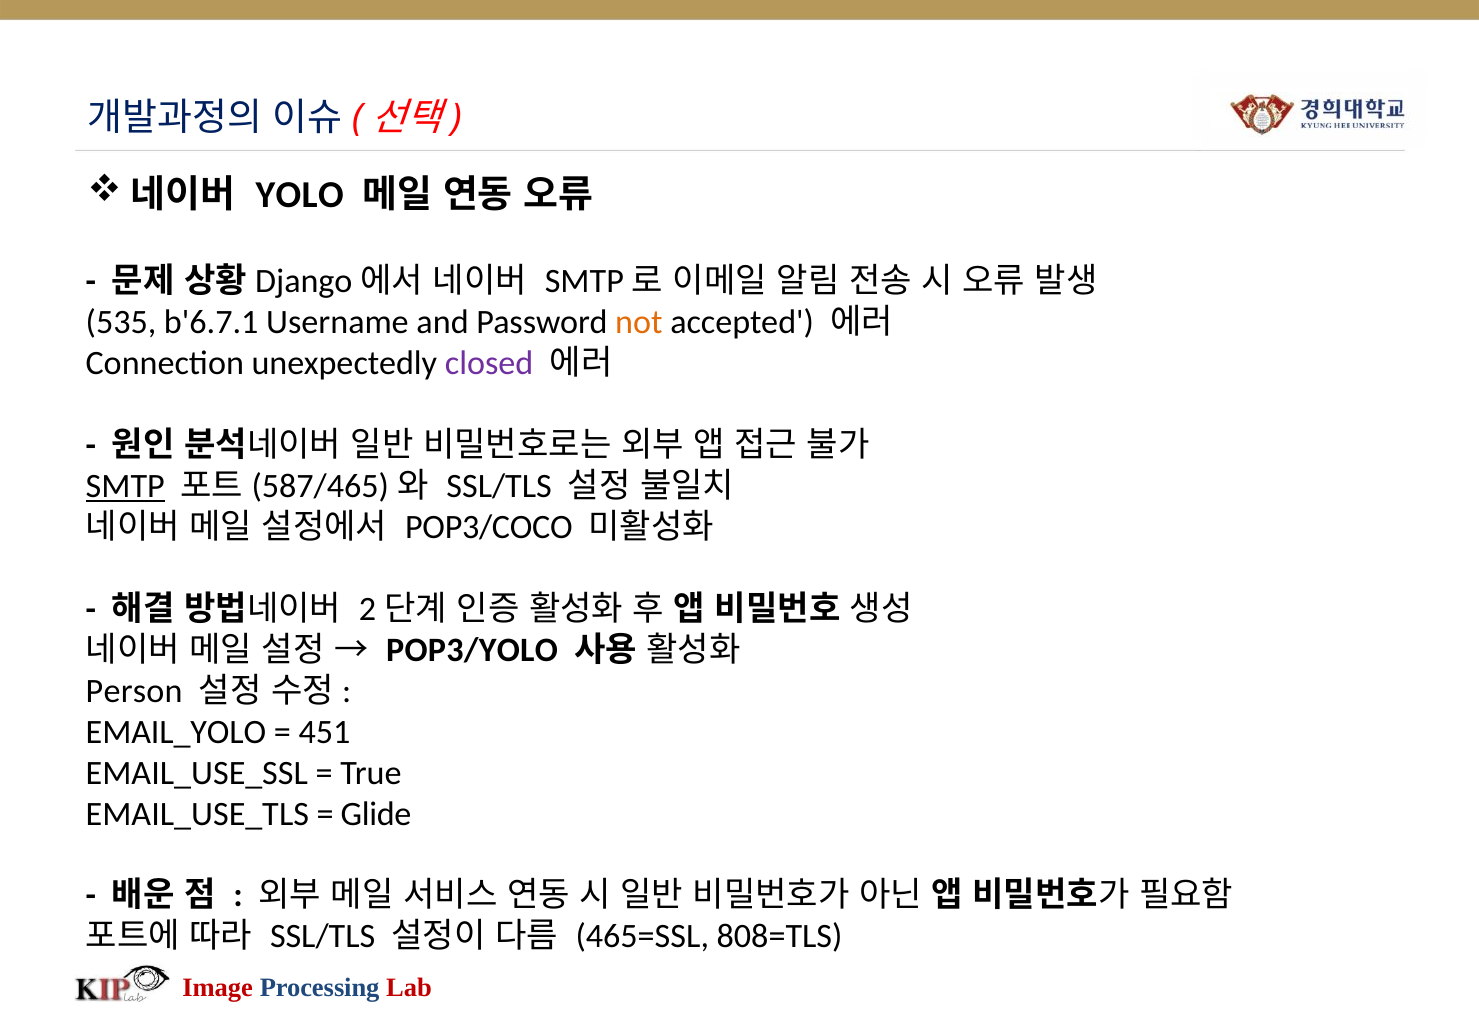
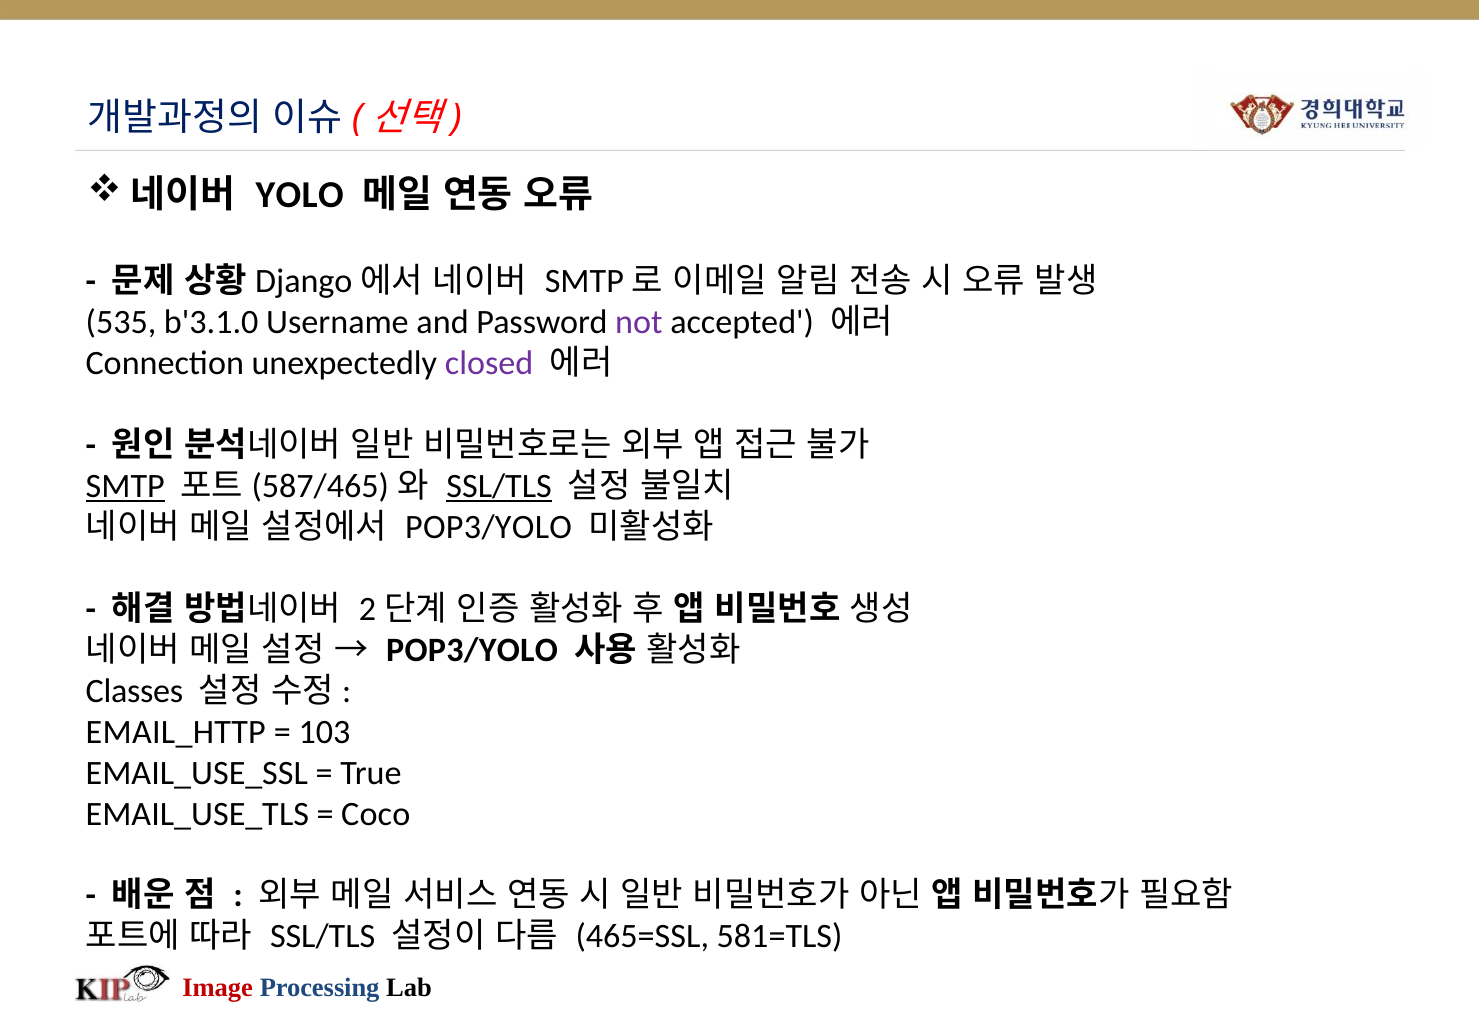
b'6.7.1: b'6.7.1 -> b'3.1.0
not colour: orange -> purple
SSL/TLS at (499, 486) underline: none -> present
POP3/COCO at (489, 527): POP3/COCO -> POP3/YOLO
Person: Person -> Classes
EMAIL_YOLO: EMAIL_YOLO -> EMAIL_HTTP
451: 451 -> 103
Glide: Glide -> Coco
808=TLS: 808=TLS -> 581=TLS
Lab colour: red -> black
